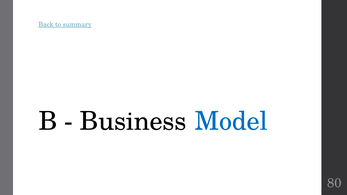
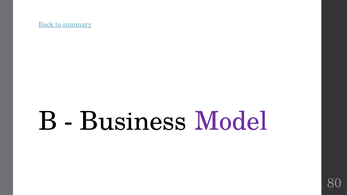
Model colour: blue -> purple
